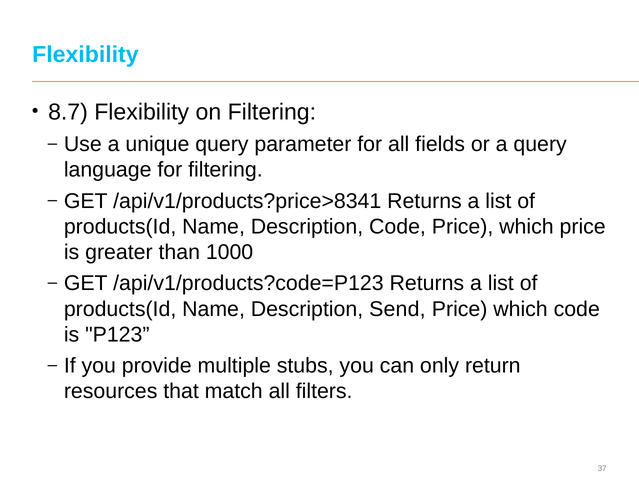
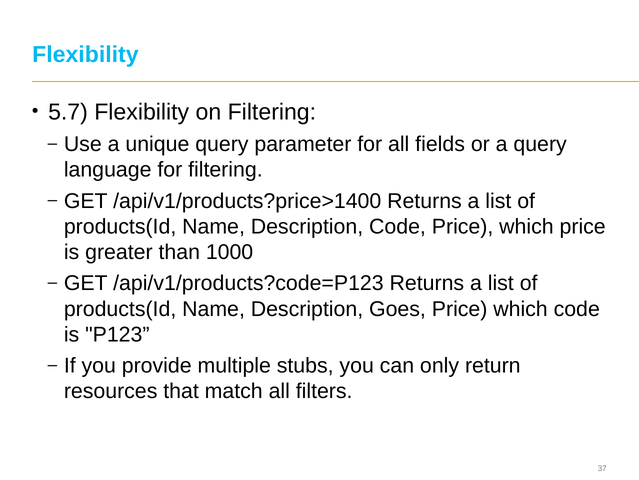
8.7: 8.7 -> 5.7
/api/v1/products?price>8341: /api/v1/products?price>8341 -> /api/v1/products?price>1400
Send: Send -> Goes
